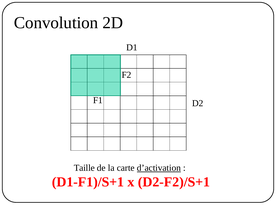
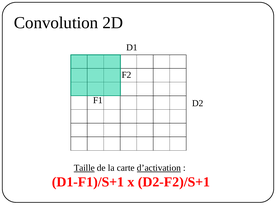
Taille underline: none -> present
